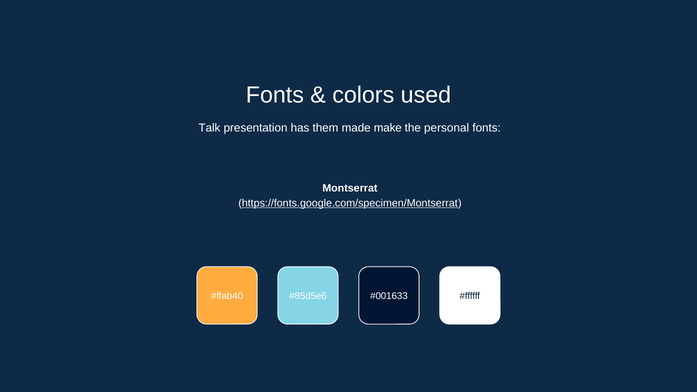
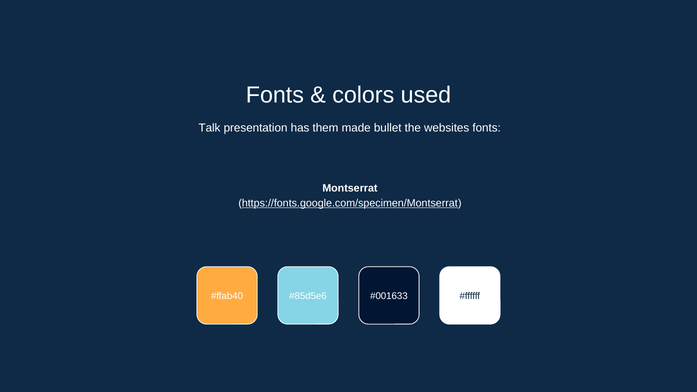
make: make -> bullet
personal: personal -> websites
